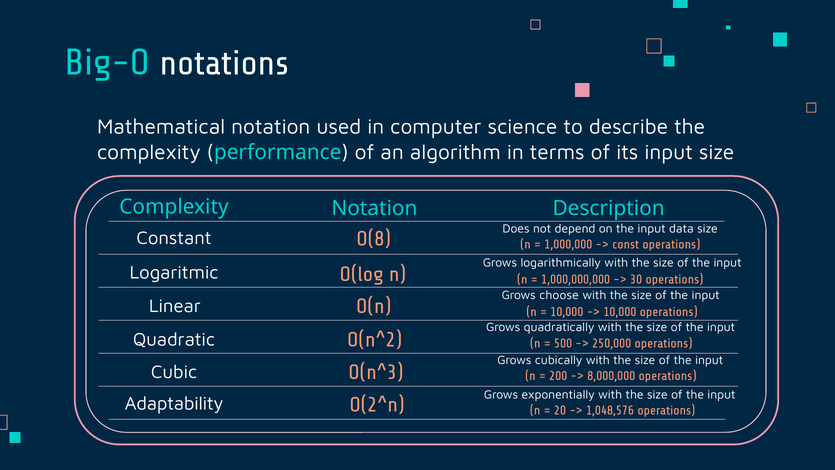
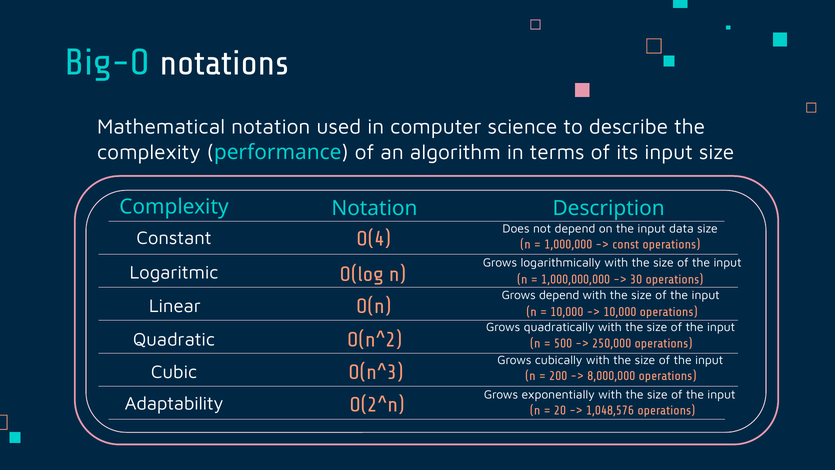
O(8: O(8 -> O(4
Grows choose: choose -> depend
